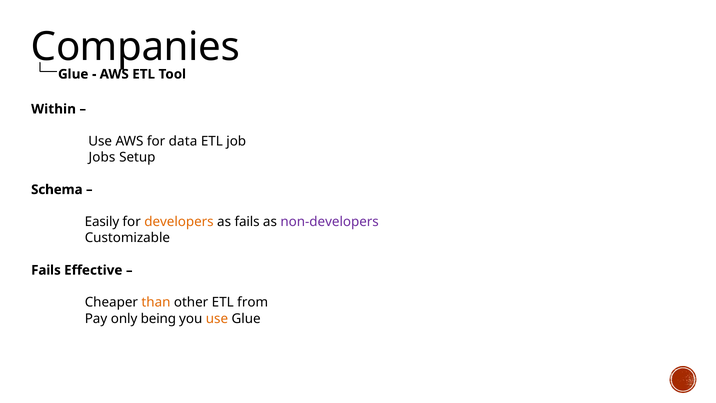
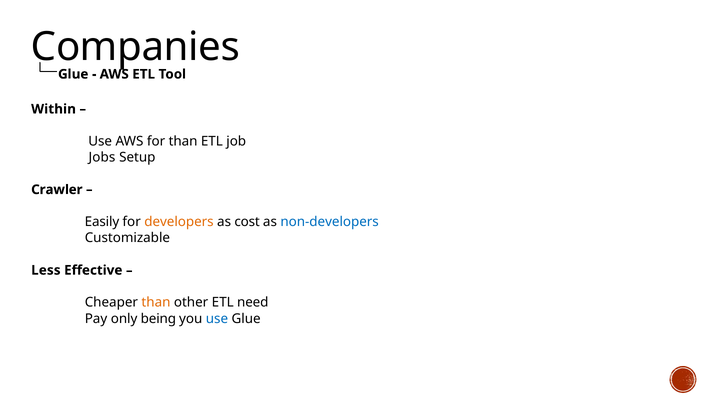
for data: data -> than
Schema: Schema -> Crawler
as fails: fails -> cost
non-developers colour: purple -> blue
Fails at (46, 270): Fails -> Less
from: from -> need
use at (217, 318) colour: orange -> blue
